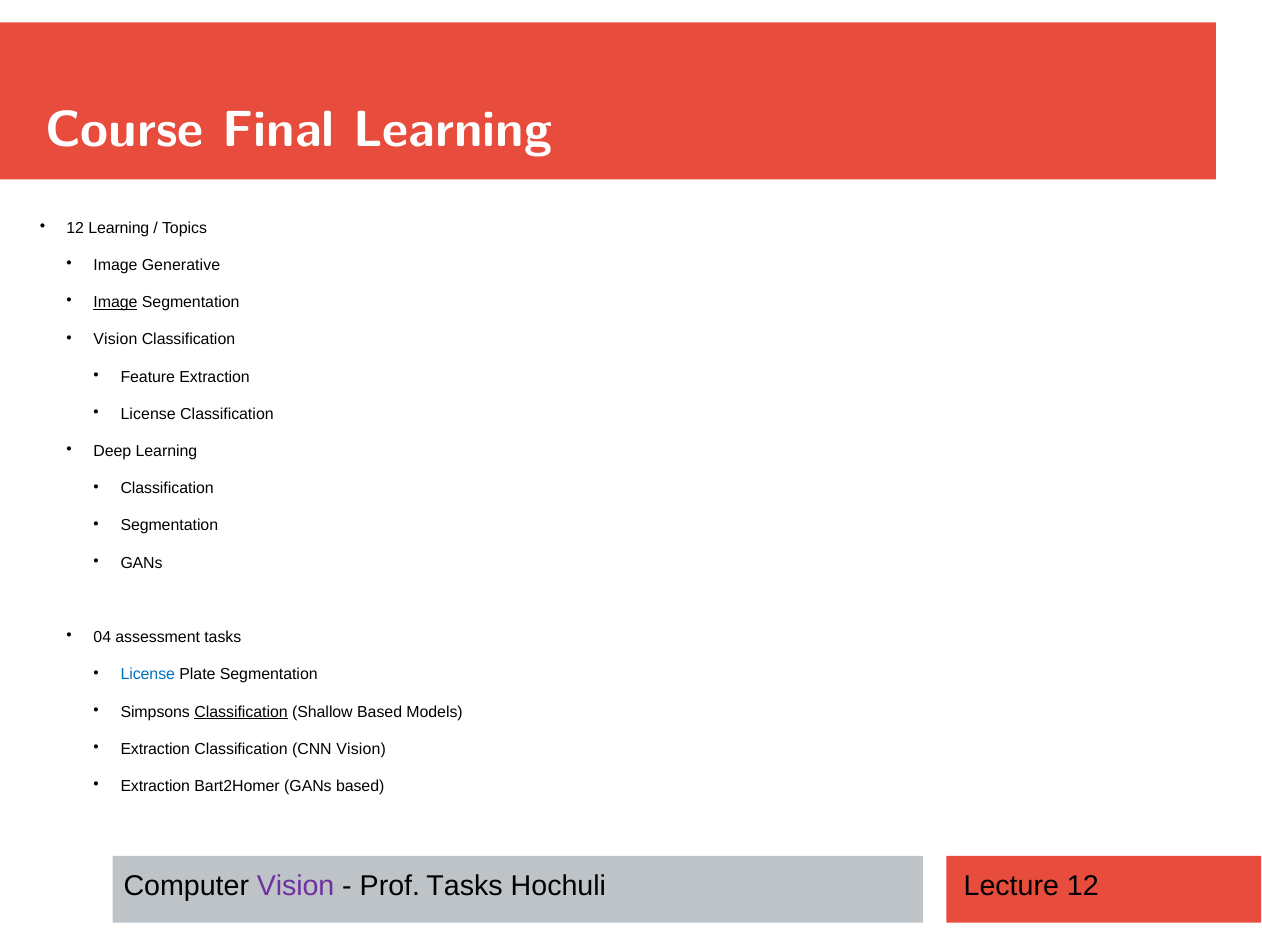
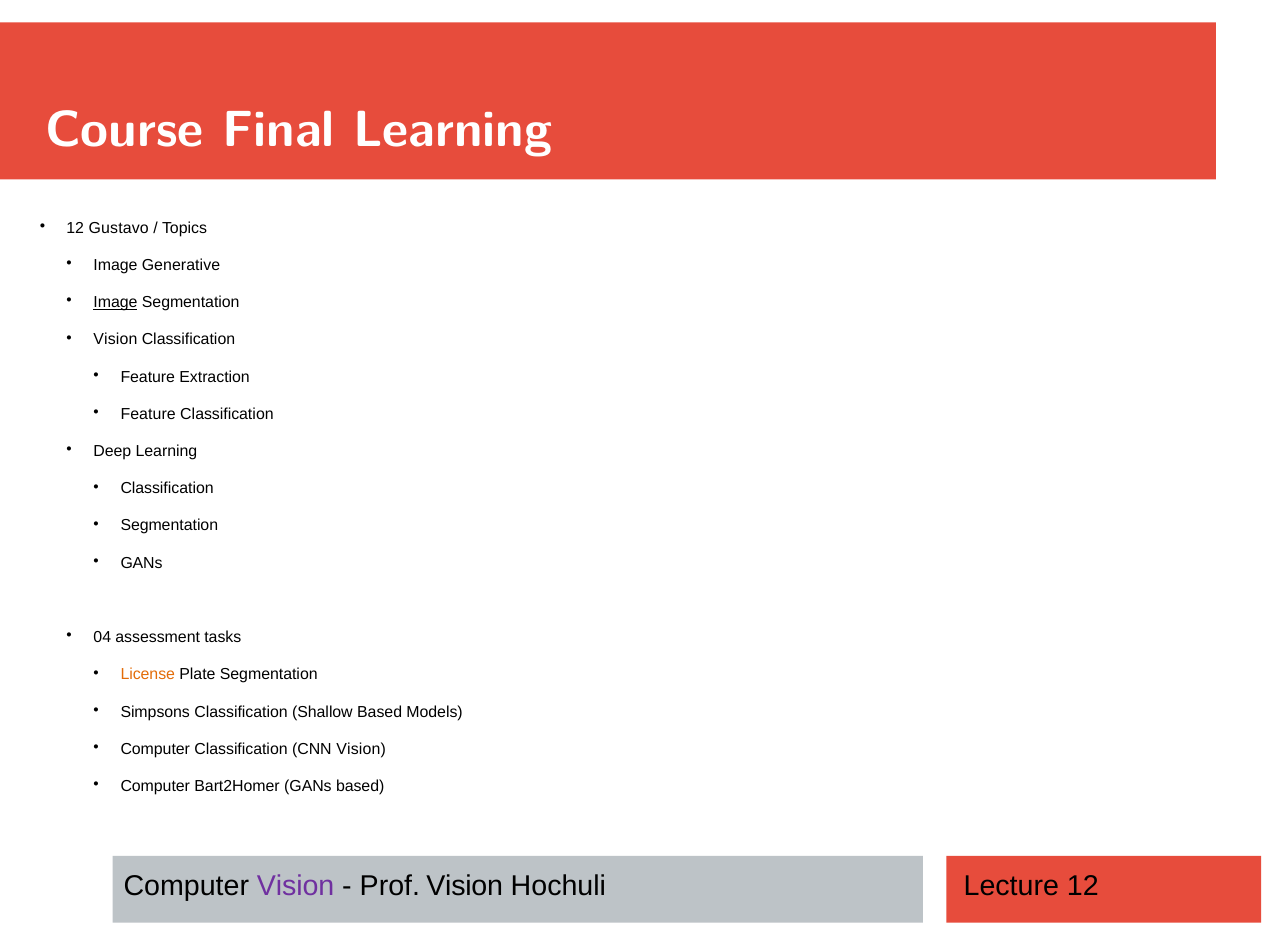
12 Learning: Learning -> Gustavo
License at (148, 414): License -> Feature
License at (148, 675) colour: blue -> orange
Classification at (241, 712) underline: present -> none
Extraction at (155, 749): Extraction -> Computer
Extraction at (155, 787): Extraction -> Computer
Prof Tasks: Tasks -> Vision
